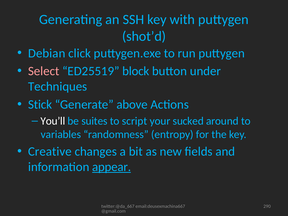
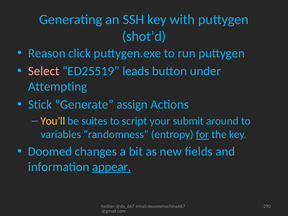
Debian: Debian -> Reason
block: block -> leads
Techniques: Techniques -> Attempting
above: above -> assign
You’ll colour: white -> yellow
sucked: sucked -> submit
for underline: none -> present
Creative: Creative -> Doomed
